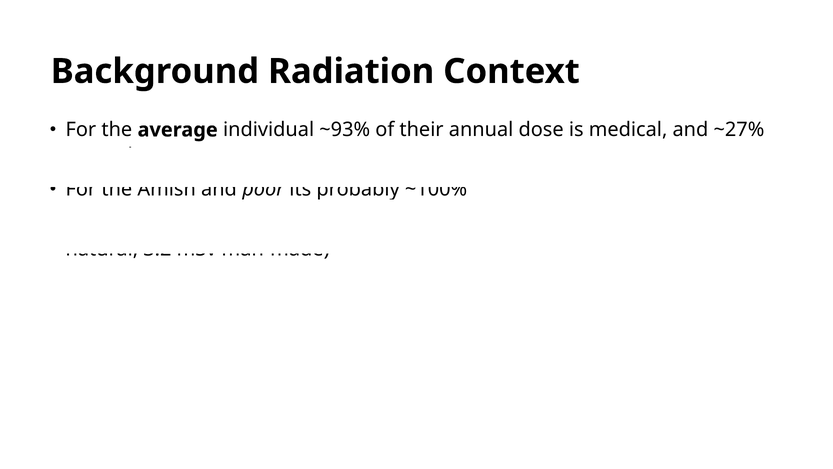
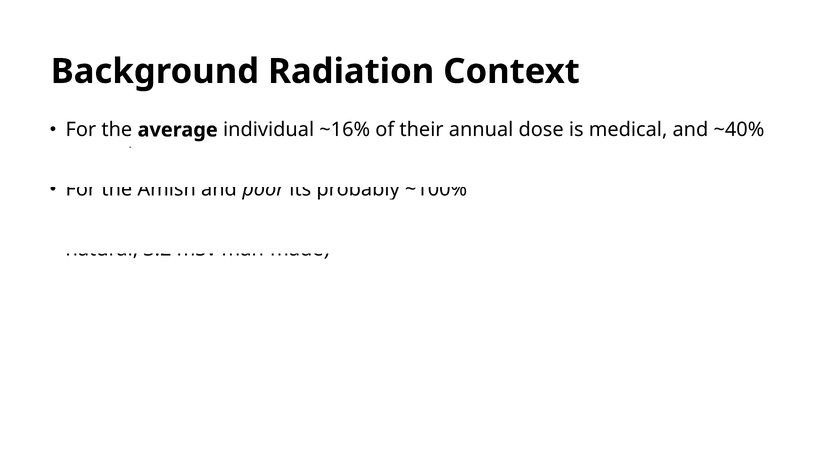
~93%: ~93% -> ~16%
~27%: ~27% -> ~40%
